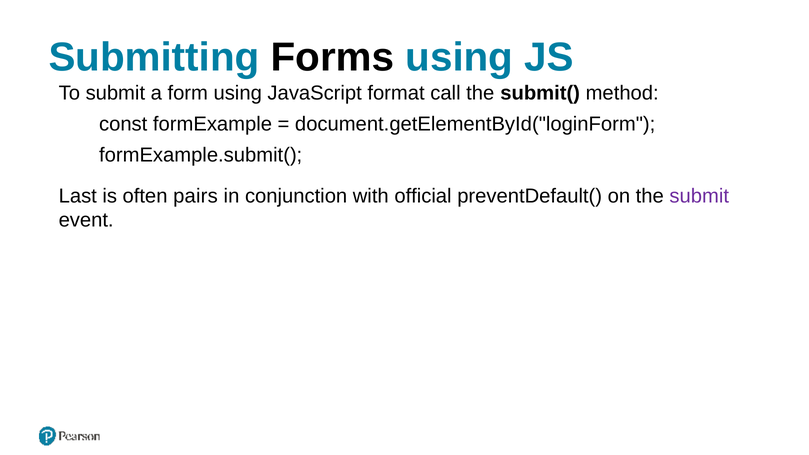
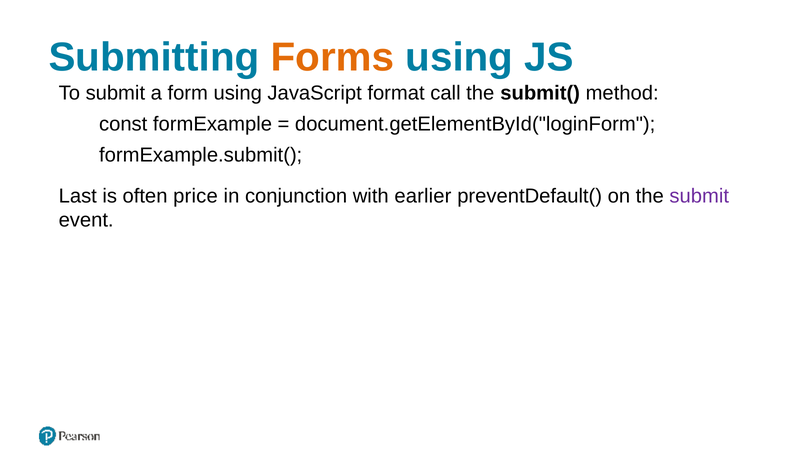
Forms colour: black -> orange
pairs: pairs -> price
official: official -> earlier
